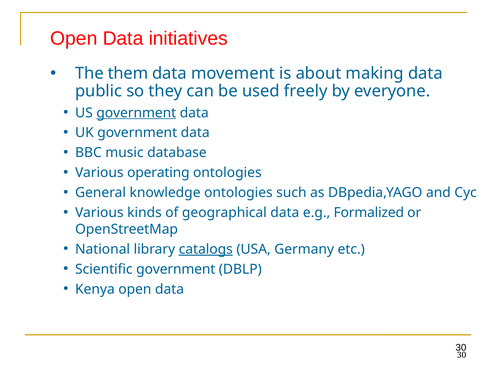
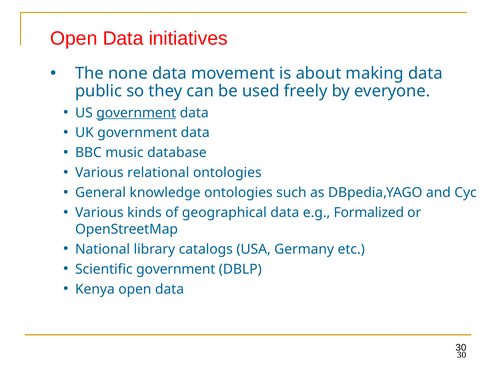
them: them -> none
operating: operating -> relational
catalogs underline: present -> none
